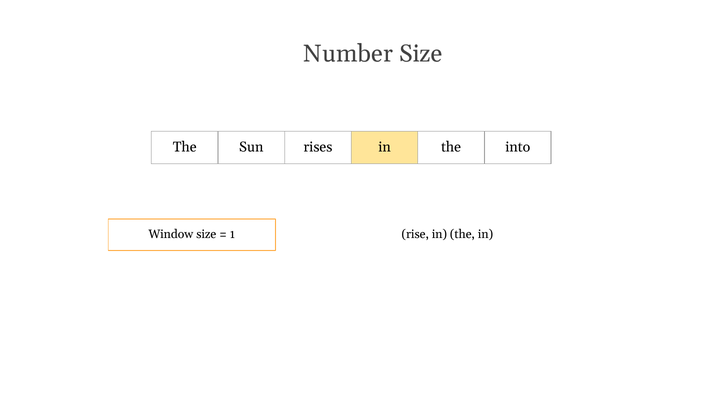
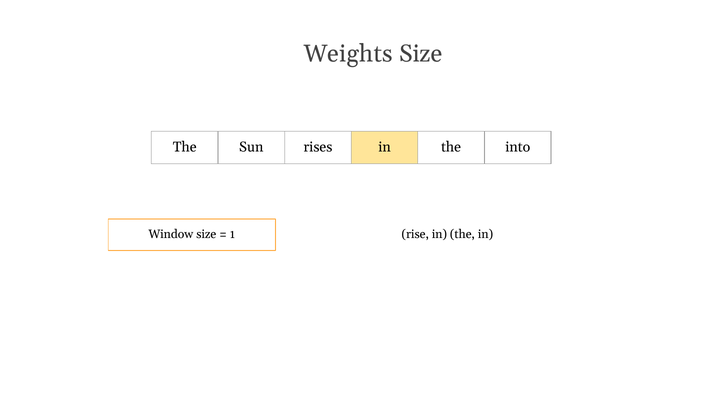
Number: Number -> Weights
